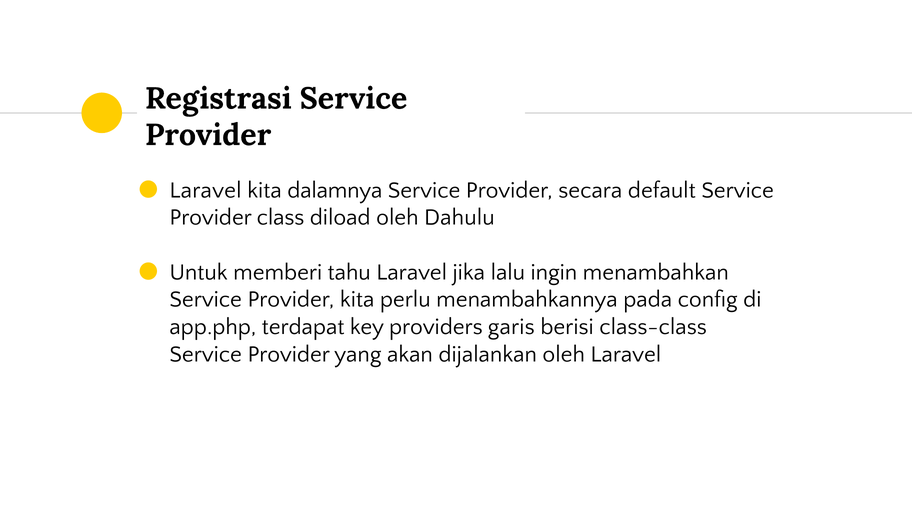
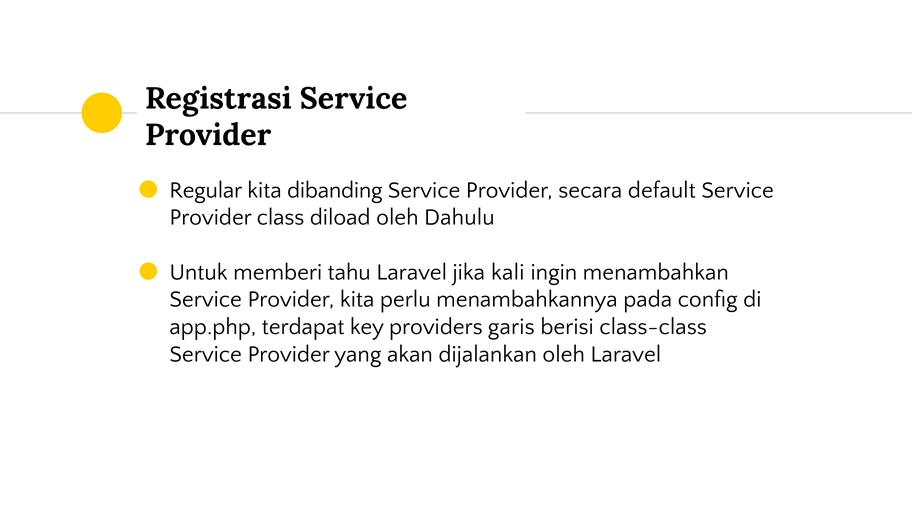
Laravel at (206, 190): Laravel -> Regular
dalamnya: dalamnya -> dibanding
lalu: lalu -> kali
